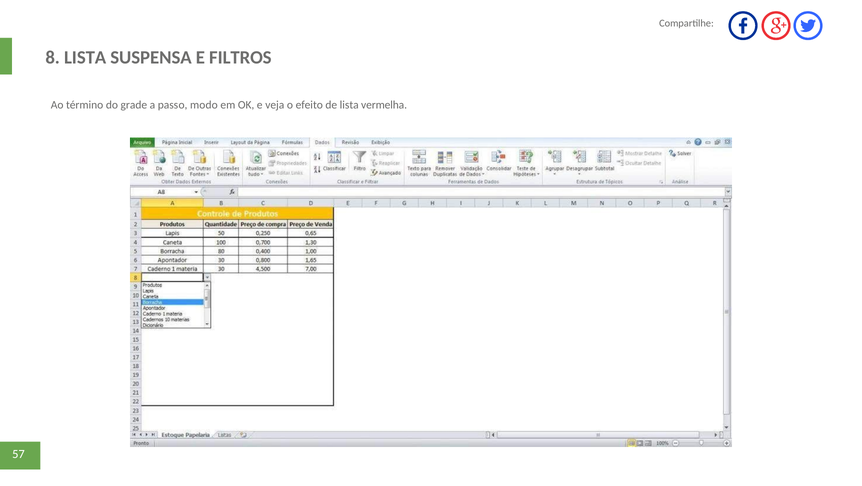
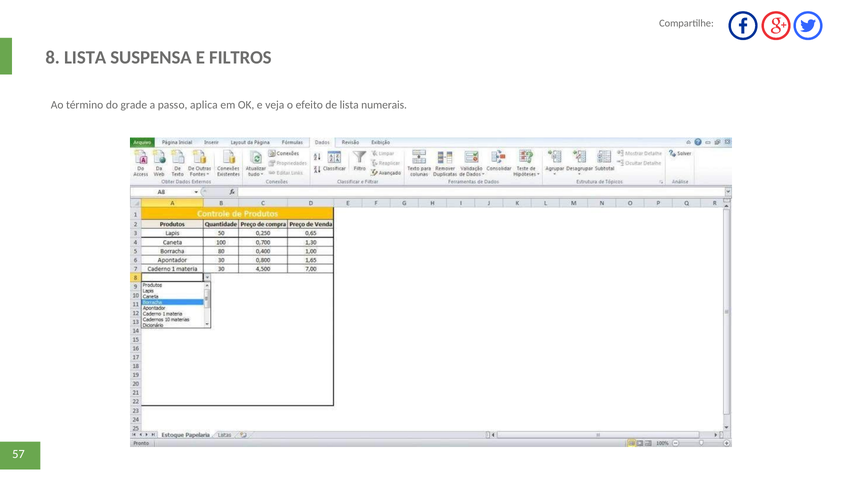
modo: modo -> aplica
vermelha: vermelha -> numerais
